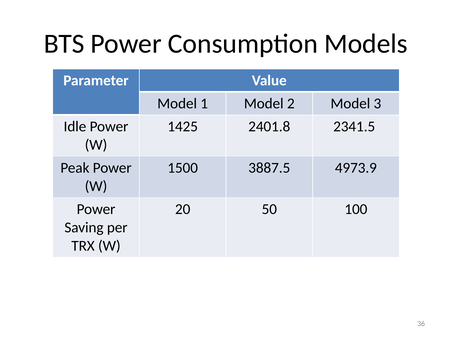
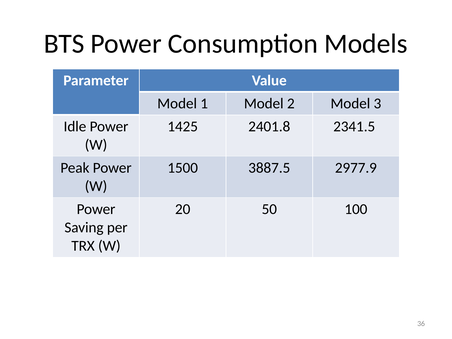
4973.9: 4973.9 -> 2977.9
